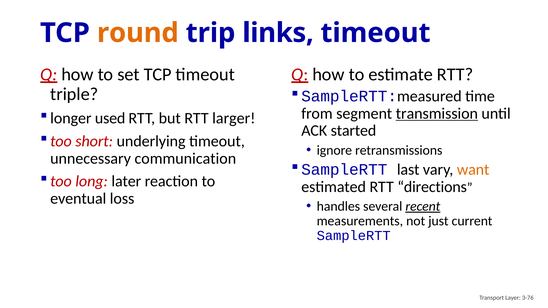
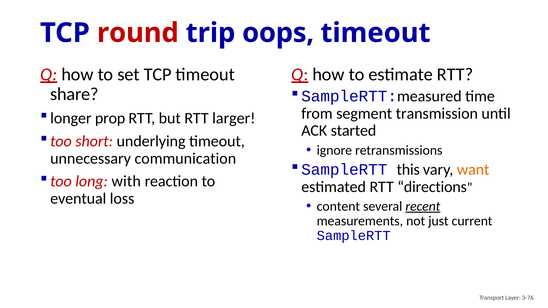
round colour: orange -> red
links: links -> oops
triple: triple -> share
transmission underline: present -> none
used: used -> prop
last: last -> this
later: later -> with
handles: handles -> content
